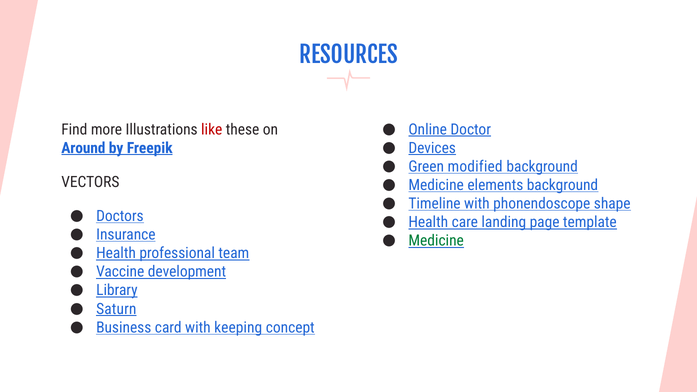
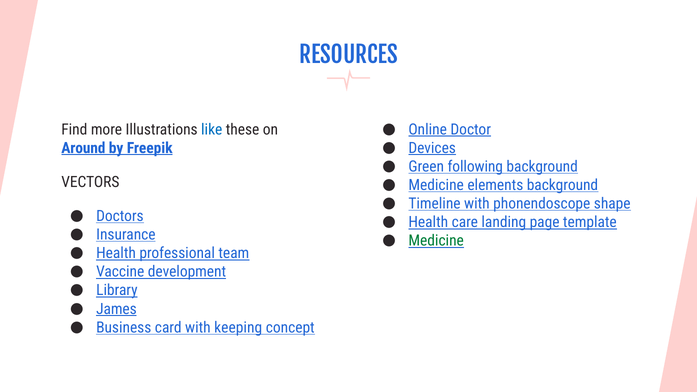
like colour: red -> blue
modified: modified -> following
Saturn: Saturn -> James
